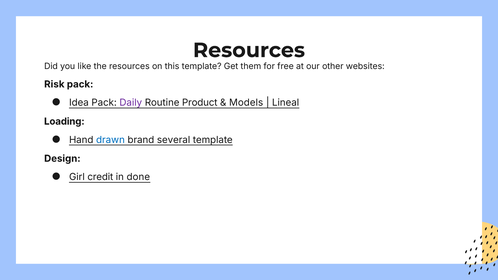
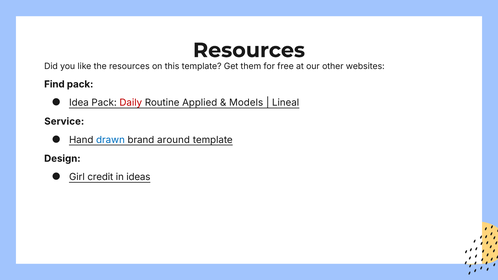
Risk: Risk -> Find
Daily colour: purple -> red
Product: Product -> Applied
Loading: Loading -> Service
several: several -> around
done: done -> ideas
